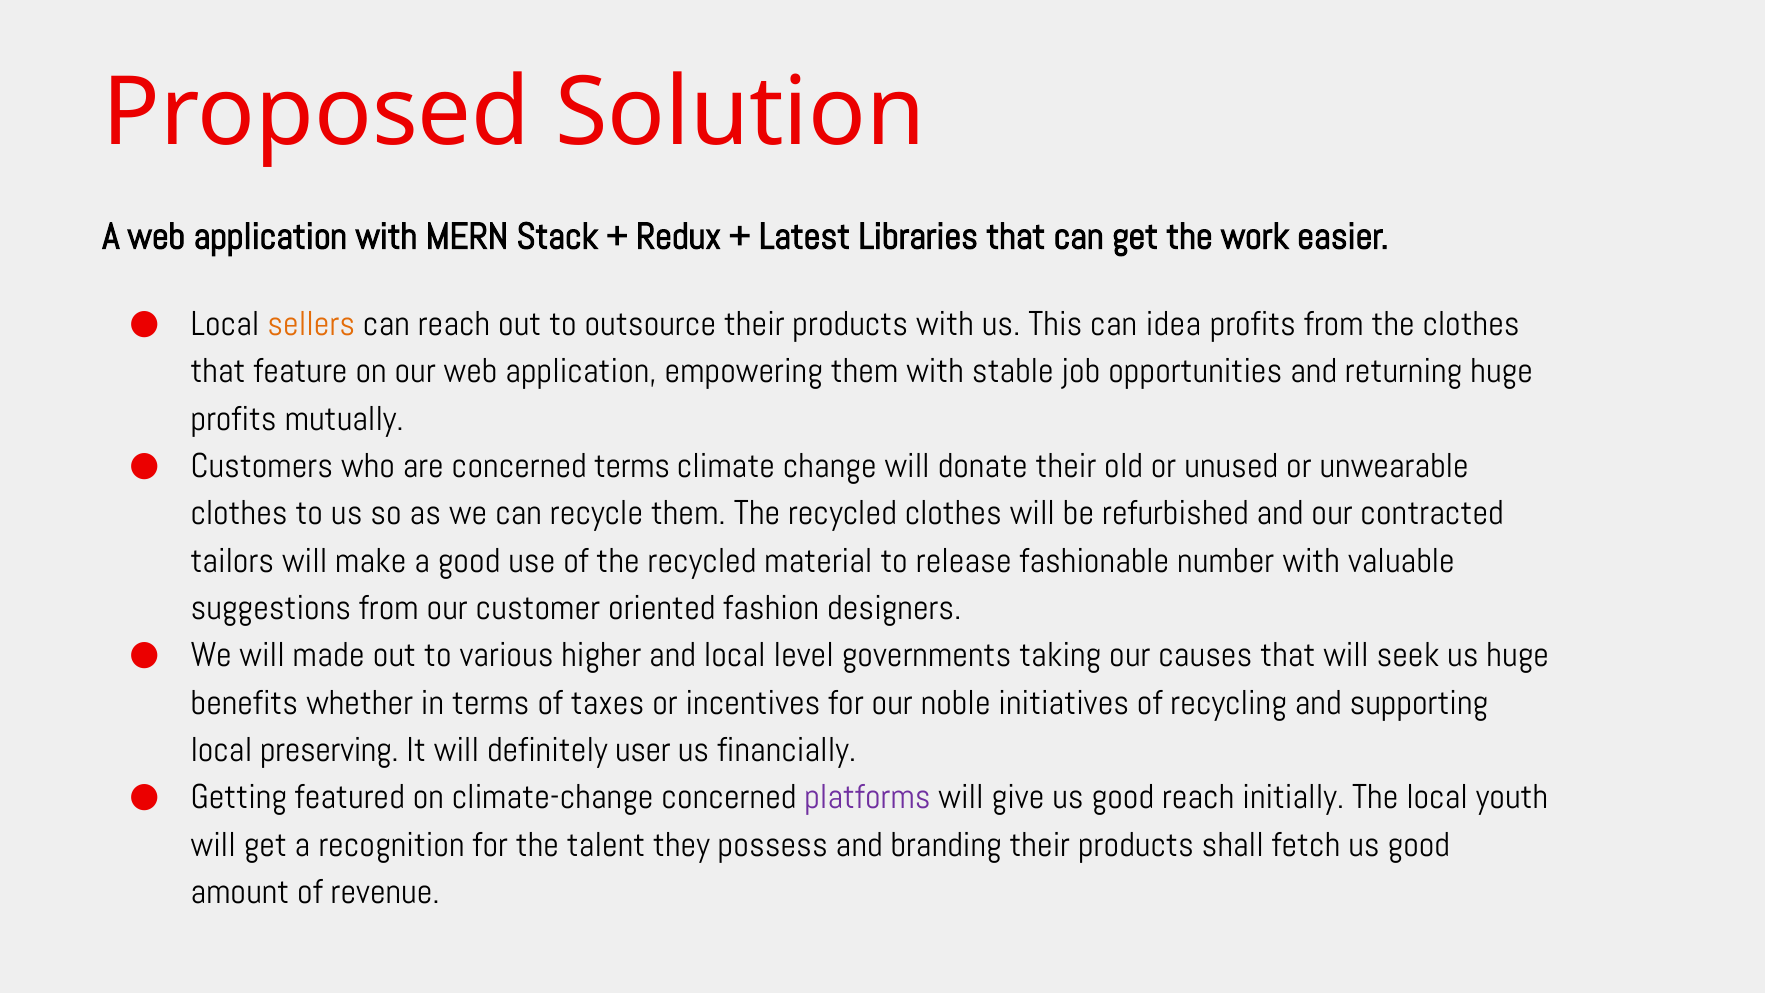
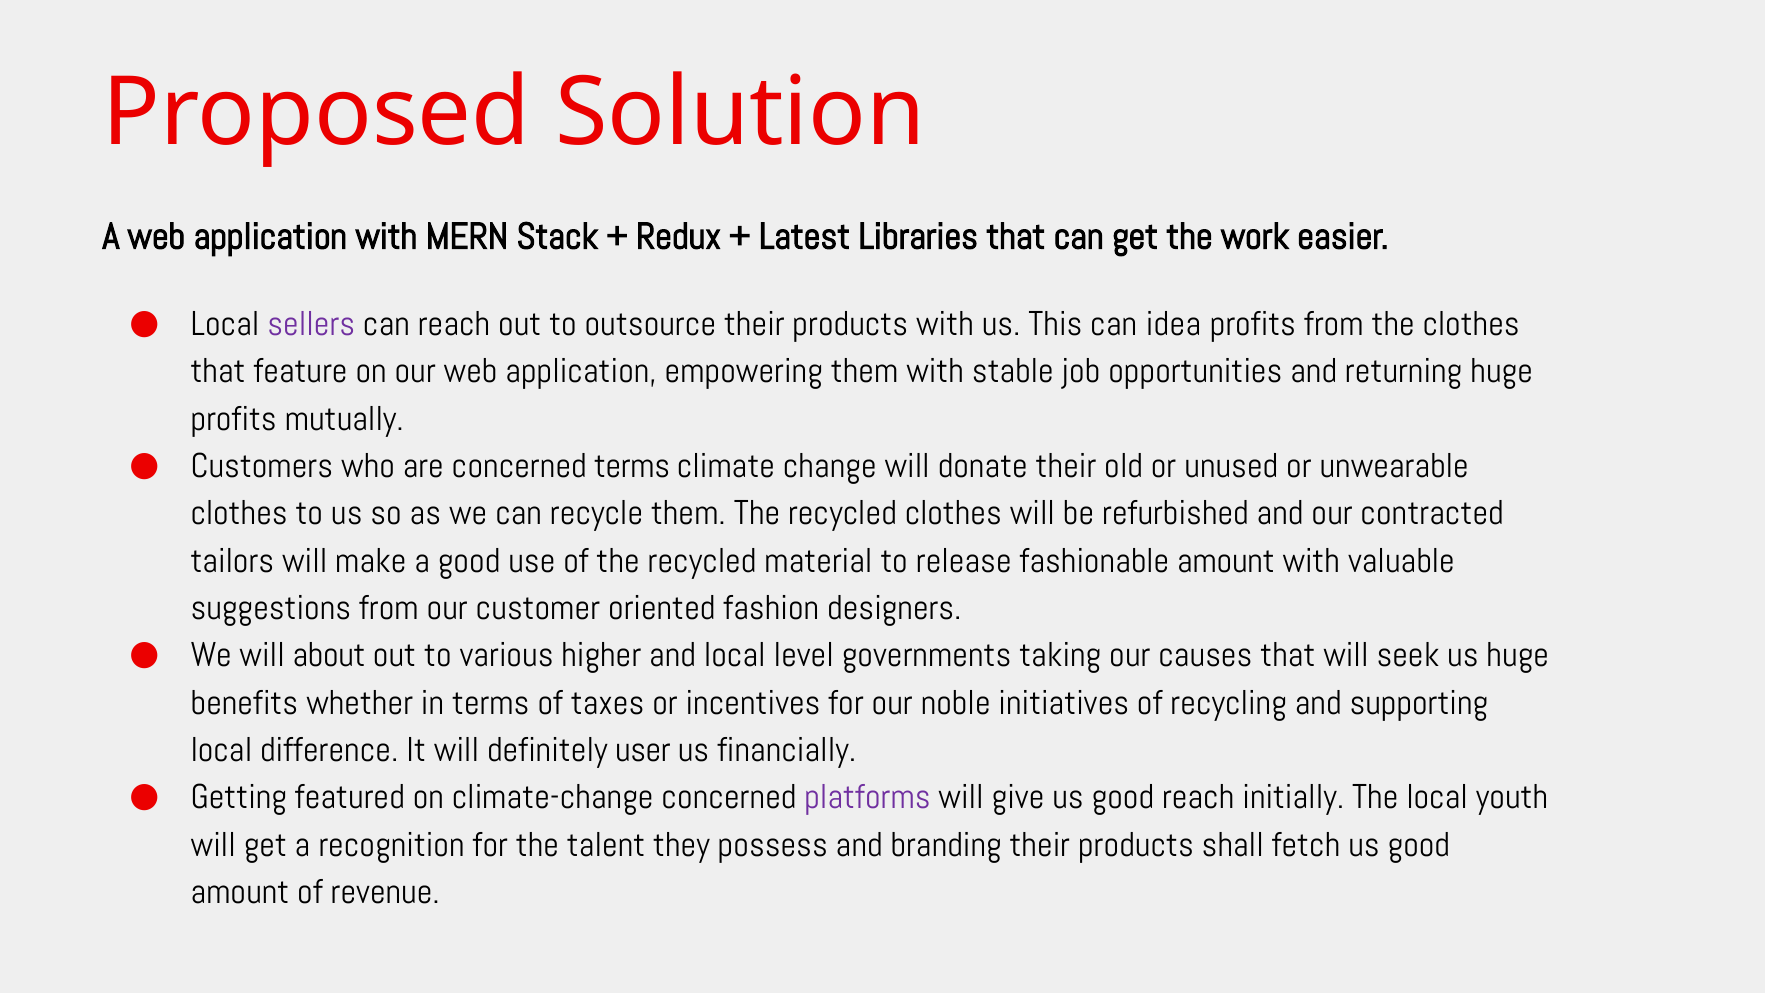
sellers colour: orange -> purple
fashionable number: number -> amount
made: made -> about
preserving: preserving -> difference
